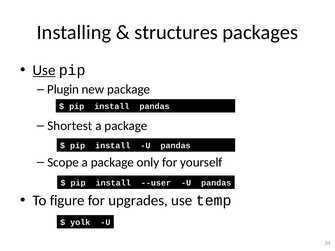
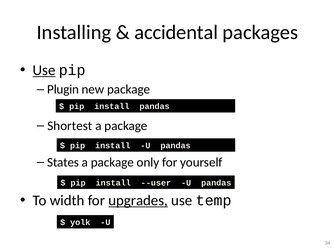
structures: structures -> accidental
Scope: Scope -> States
figure: figure -> width
upgrades underline: none -> present
